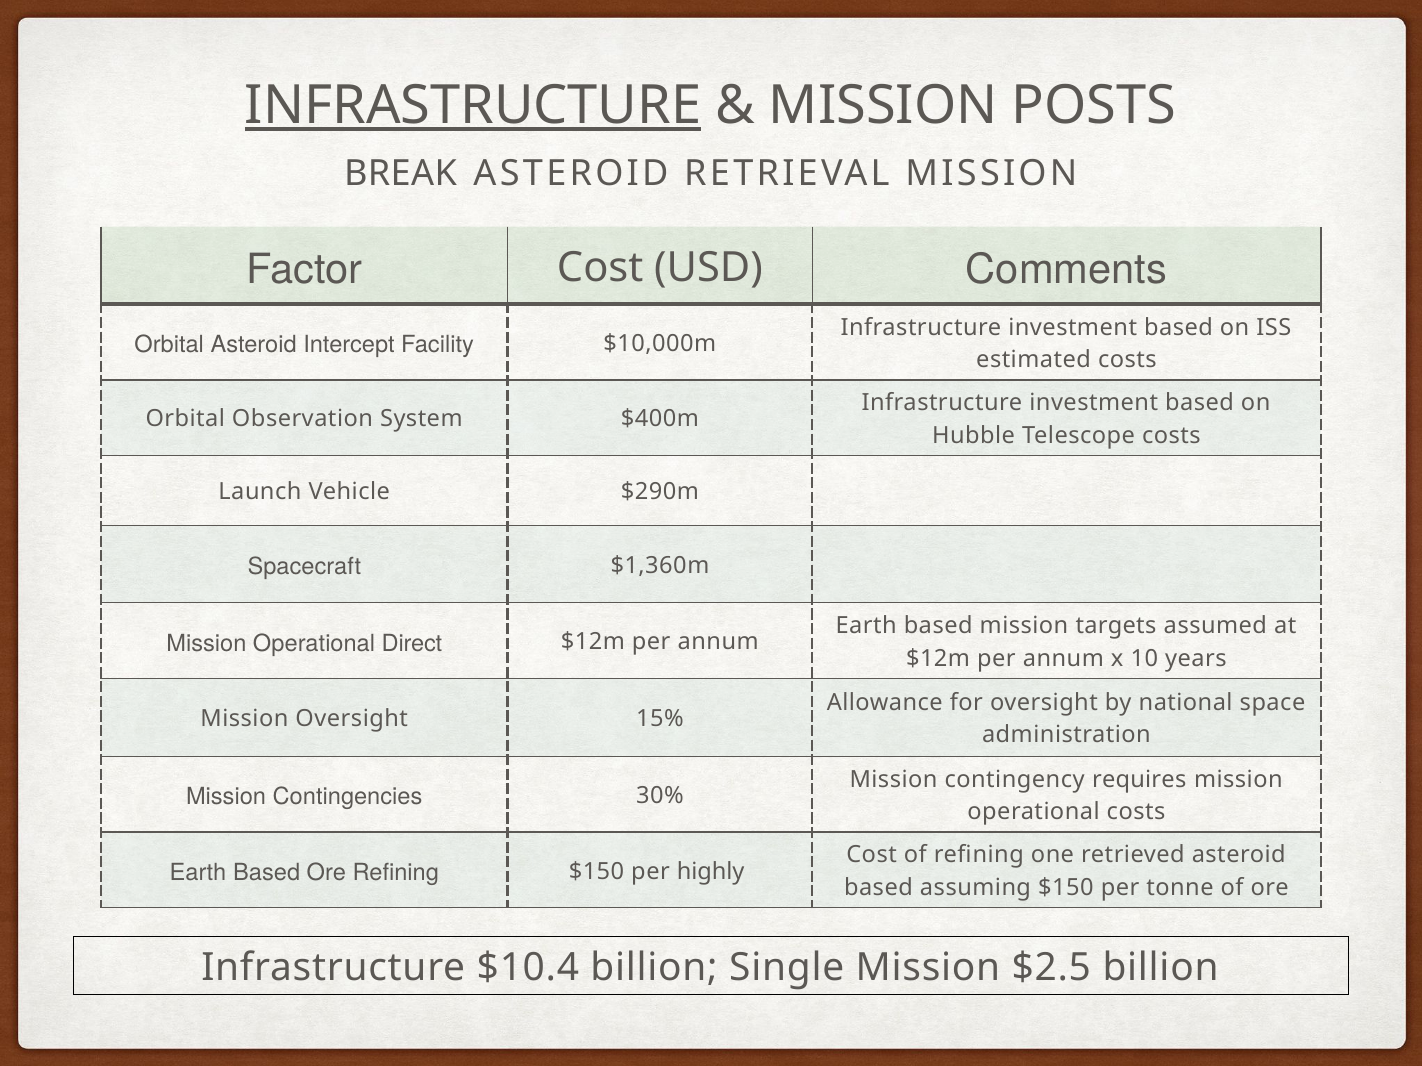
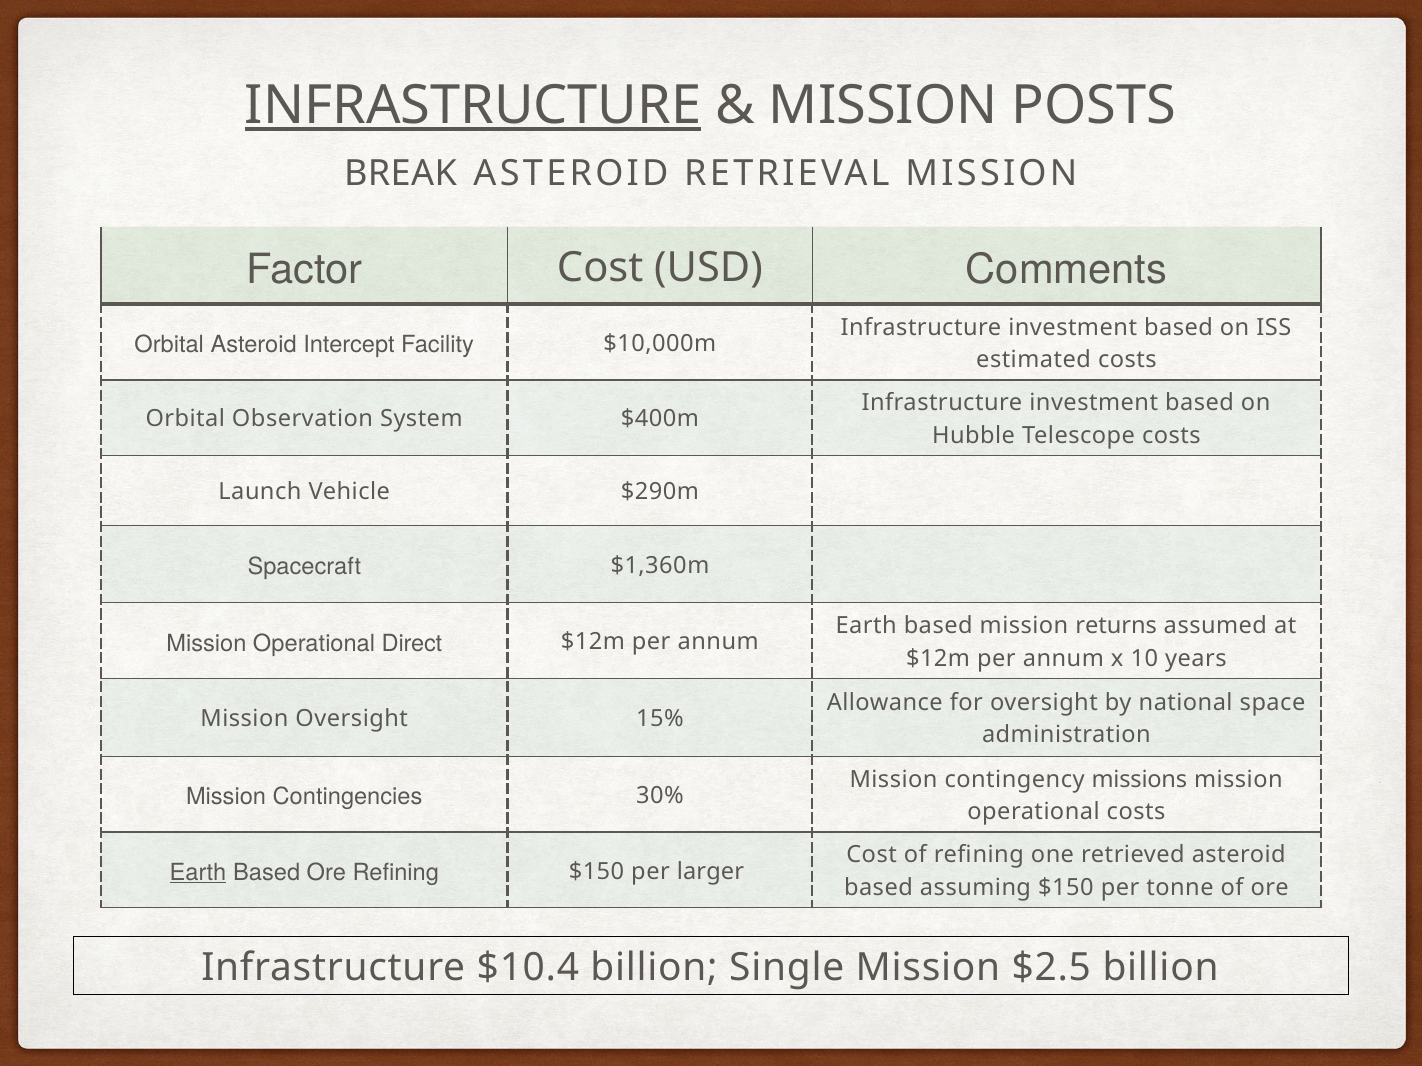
targets: targets -> returns
requires: requires -> missions
Earth at (198, 873) underline: none -> present
highly: highly -> larger
